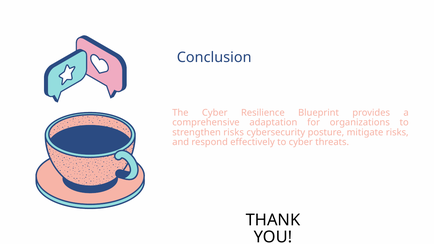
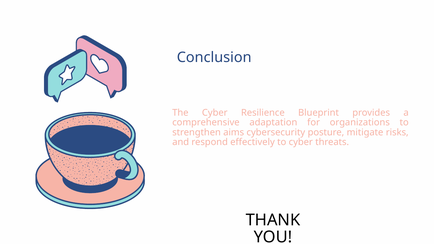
strengthen risks: risks -> aims
